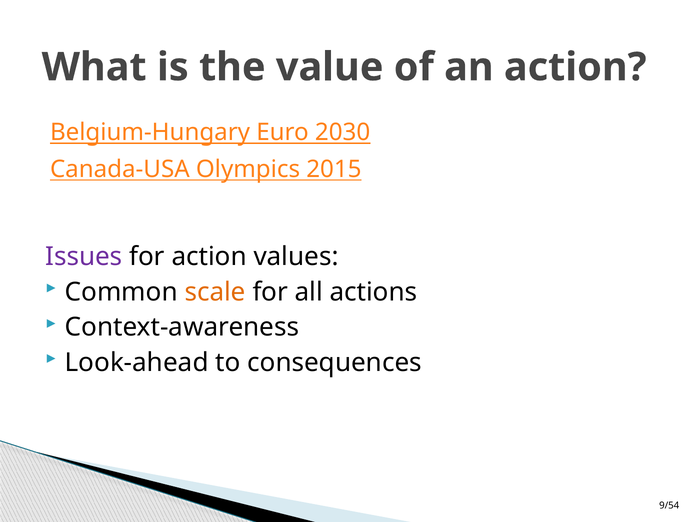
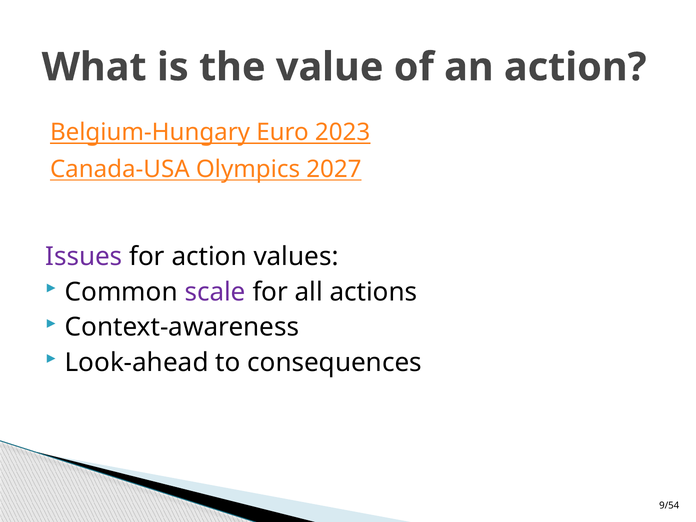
2030: 2030 -> 2023
2015: 2015 -> 2027
scale colour: orange -> purple
